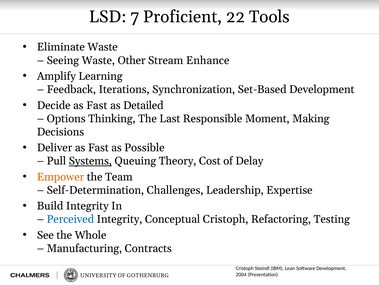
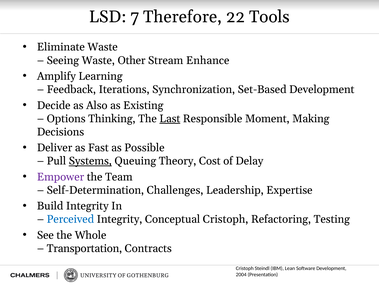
Proficient: Proficient -> Therefore
Decide as Fast: Fast -> Also
Detailed: Detailed -> Existing
Last underline: none -> present
Empower colour: orange -> purple
Manufacturing: Manufacturing -> Transportation
